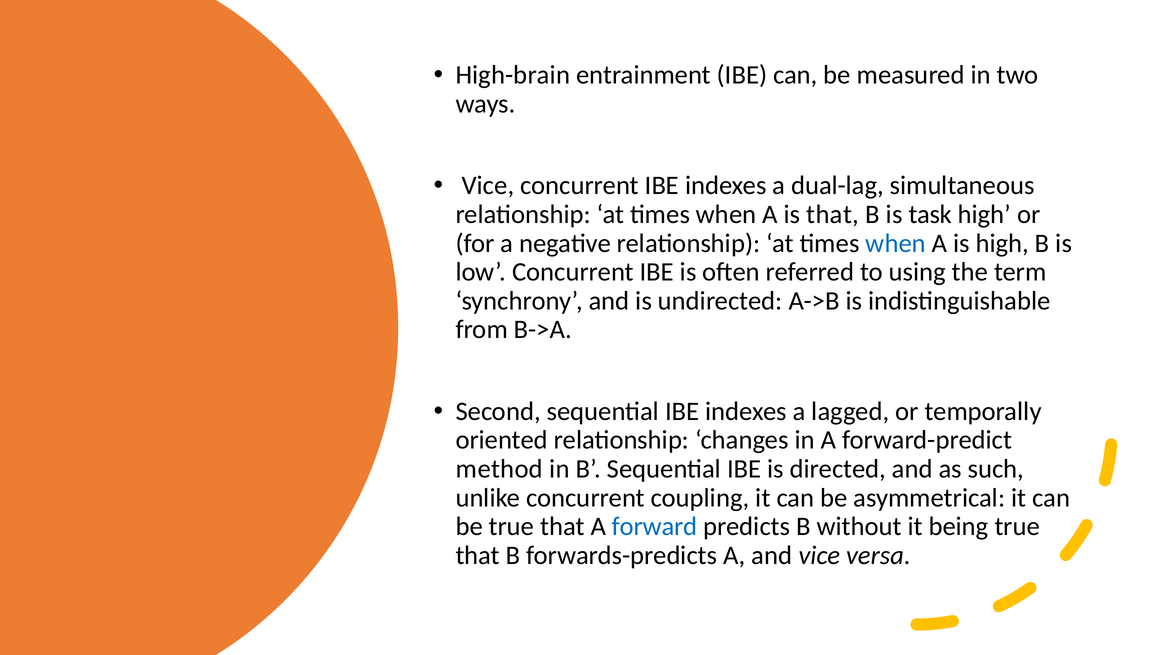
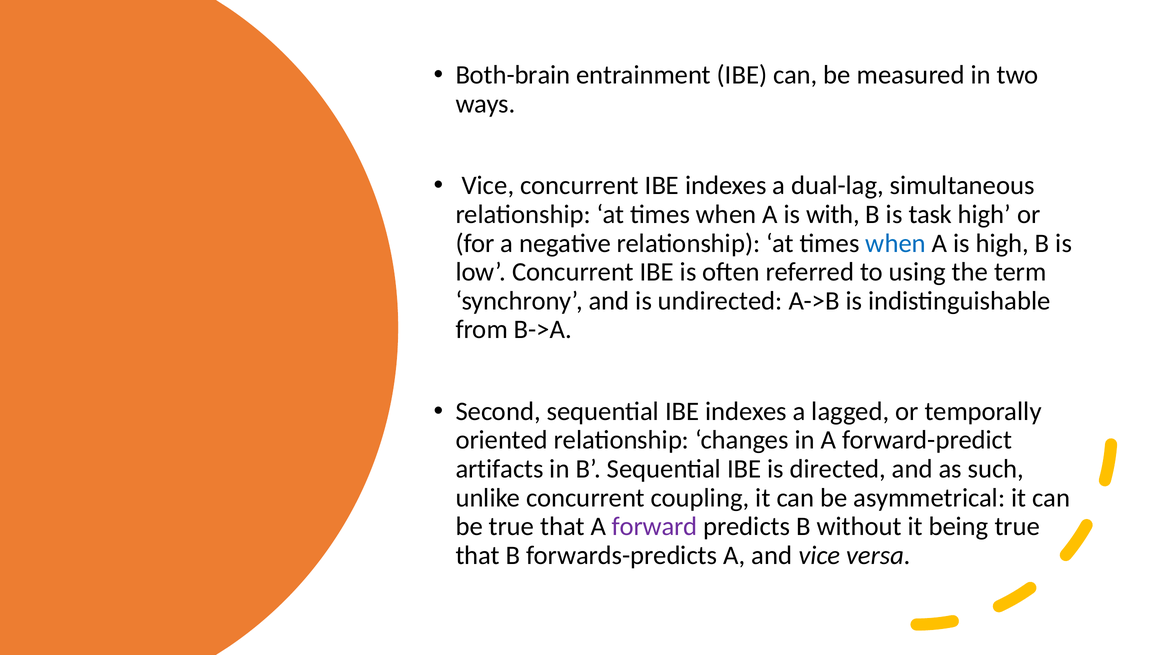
High-brain: High-brain -> Both-brain
is that: that -> with
method: method -> artifacts
forward colour: blue -> purple
